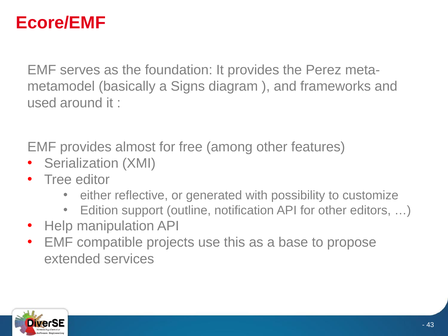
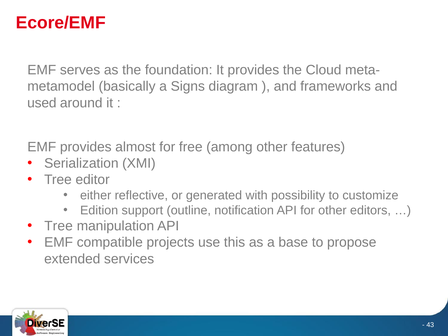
Perez: Perez -> Cloud
Help at (59, 226): Help -> Tree
